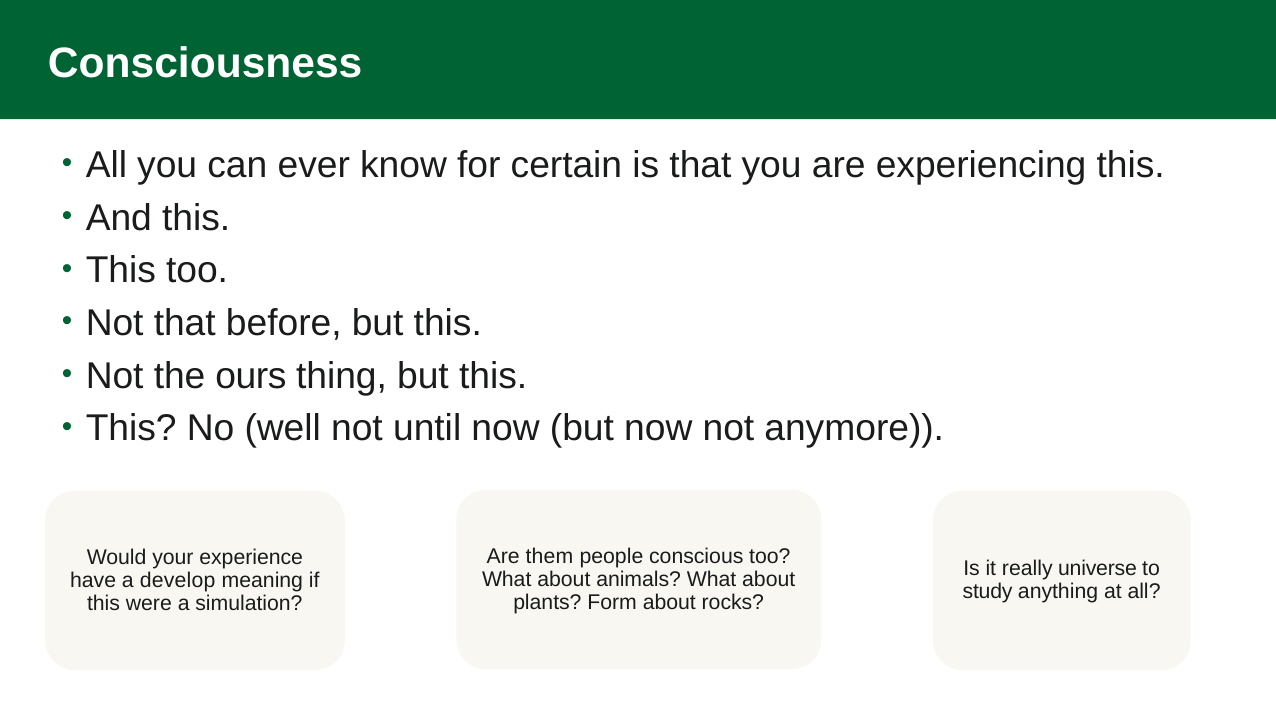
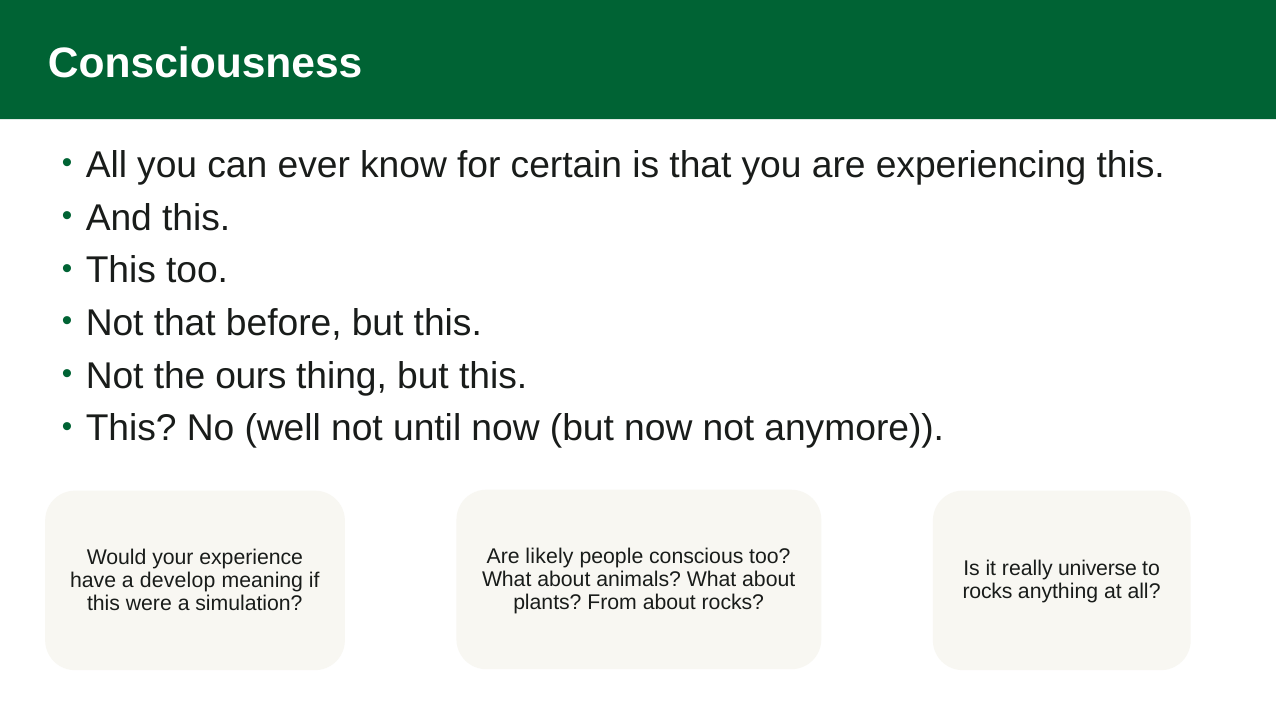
them: them -> likely
study at (988, 592): study -> rocks
Form: Form -> From
